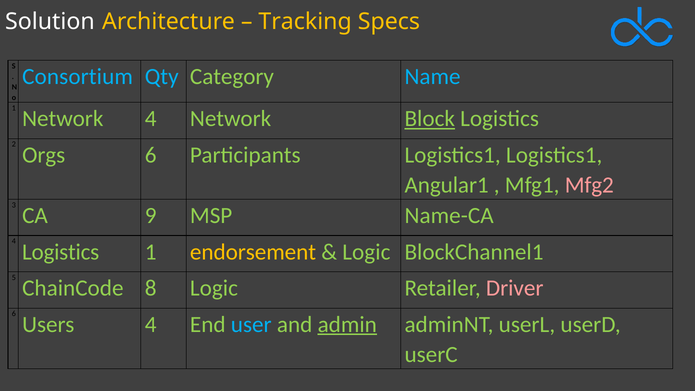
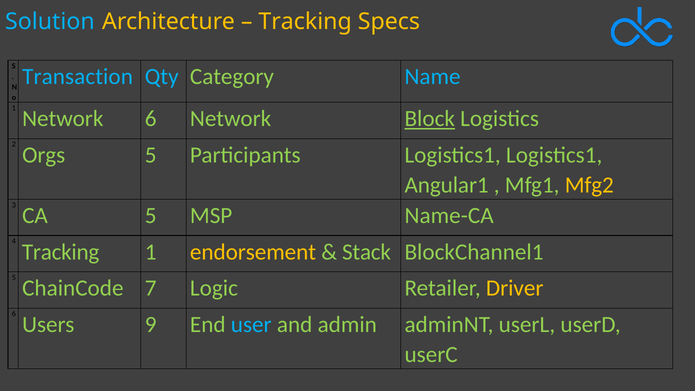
Solution colour: white -> light blue
Consortium: Consortium -> Transaction
Network 4: 4 -> 6
Orgs 6: 6 -> 5
Mfg2 colour: pink -> yellow
CA 9: 9 -> 5
Logistics at (61, 252): Logistics -> Tracking
Logic at (366, 252): Logic -> Stack
8: 8 -> 7
Driver colour: pink -> yellow
Users 4: 4 -> 9
admin underline: present -> none
